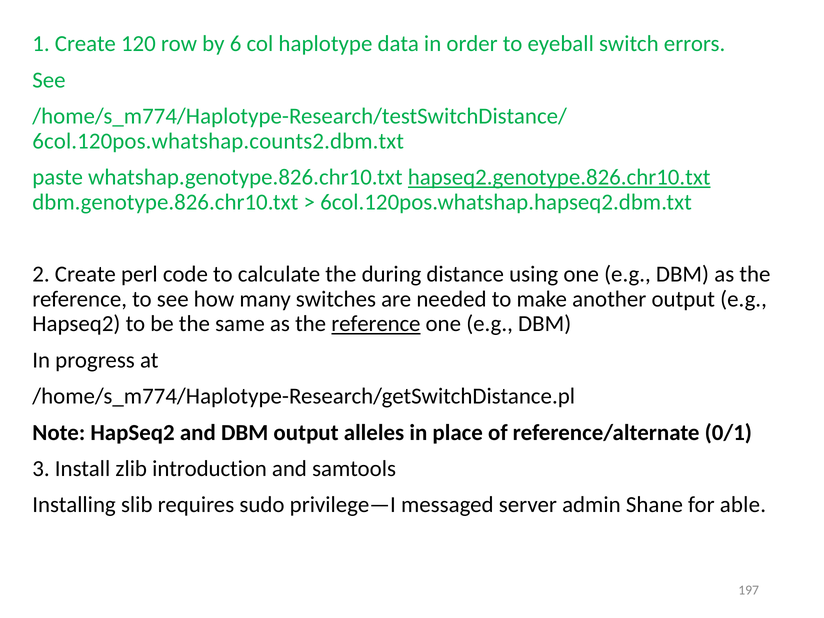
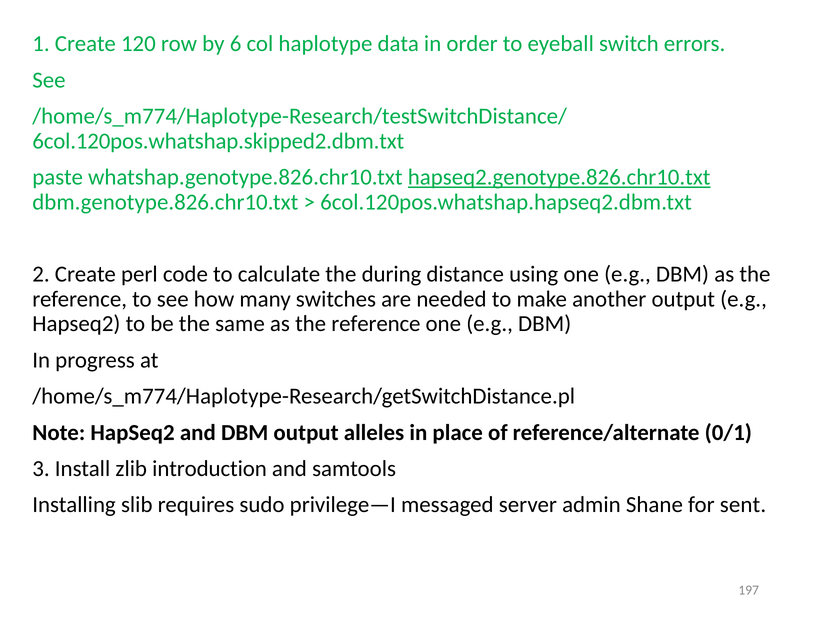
6col.120pos.whatshap.counts2.dbm.txt: 6col.120pos.whatshap.counts2.dbm.txt -> 6col.120pos.whatshap.skipped2.dbm.txt
reference at (376, 324) underline: present -> none
able: able -> sent
